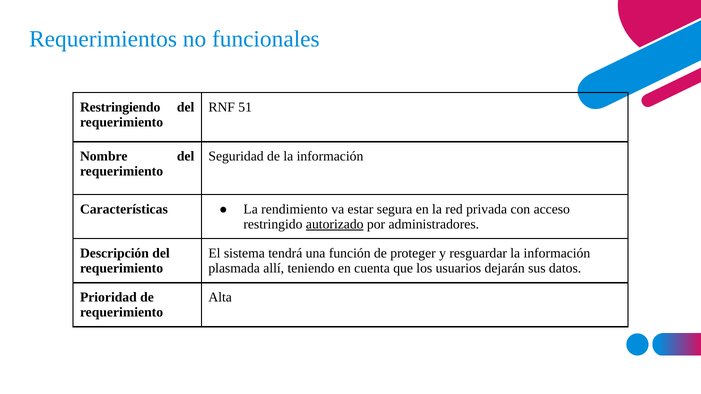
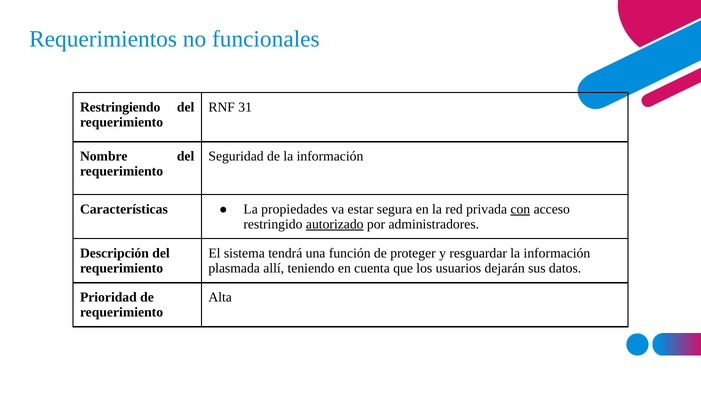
51: 51 -> 31
rendimiento: rendimiento -> propiedades
con underline: none -> present
